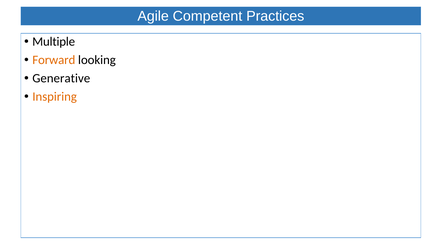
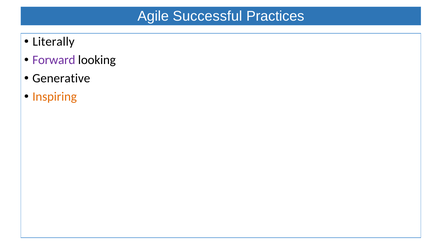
Competent: Competent -> Successful
Multiple: Multiple -> Literally
Forward colour: orange -> purple
